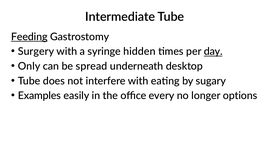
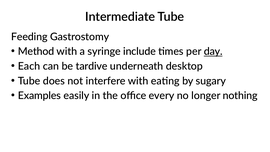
Feeding underline: present -> none
Surgery: Surgery -> Method
hidden: hidden -> include
Only: Only -> Each
spread: spread -> tardive
options: options -> nothing
